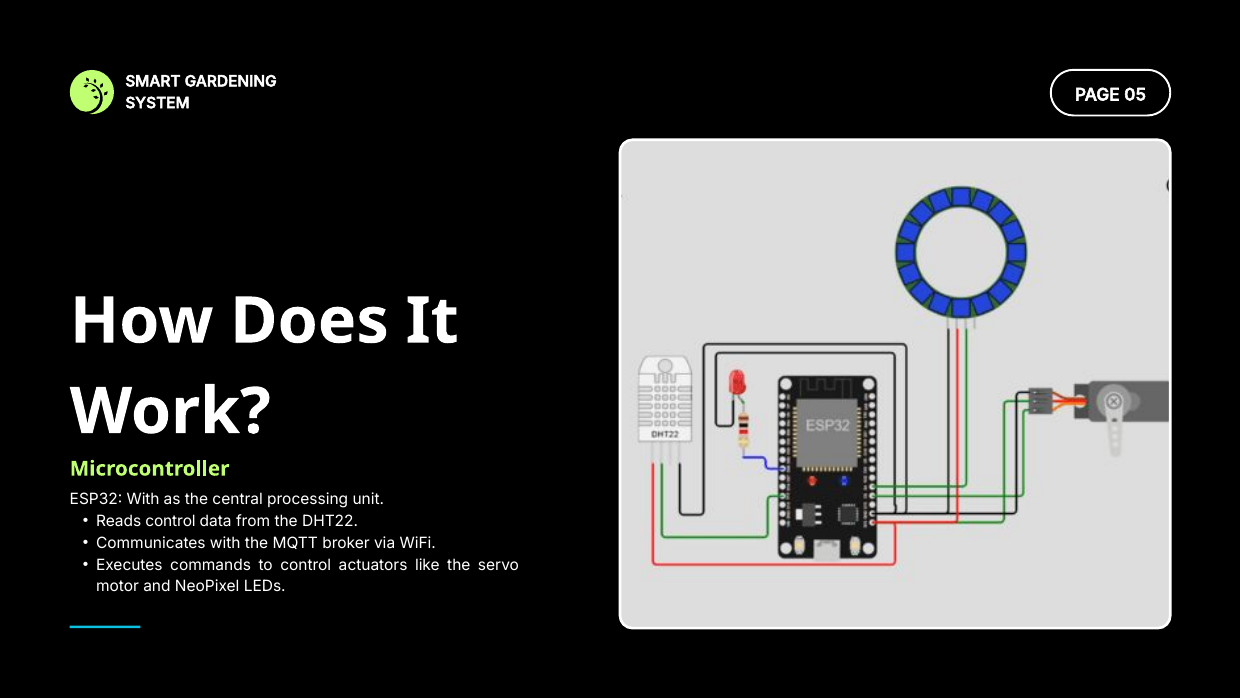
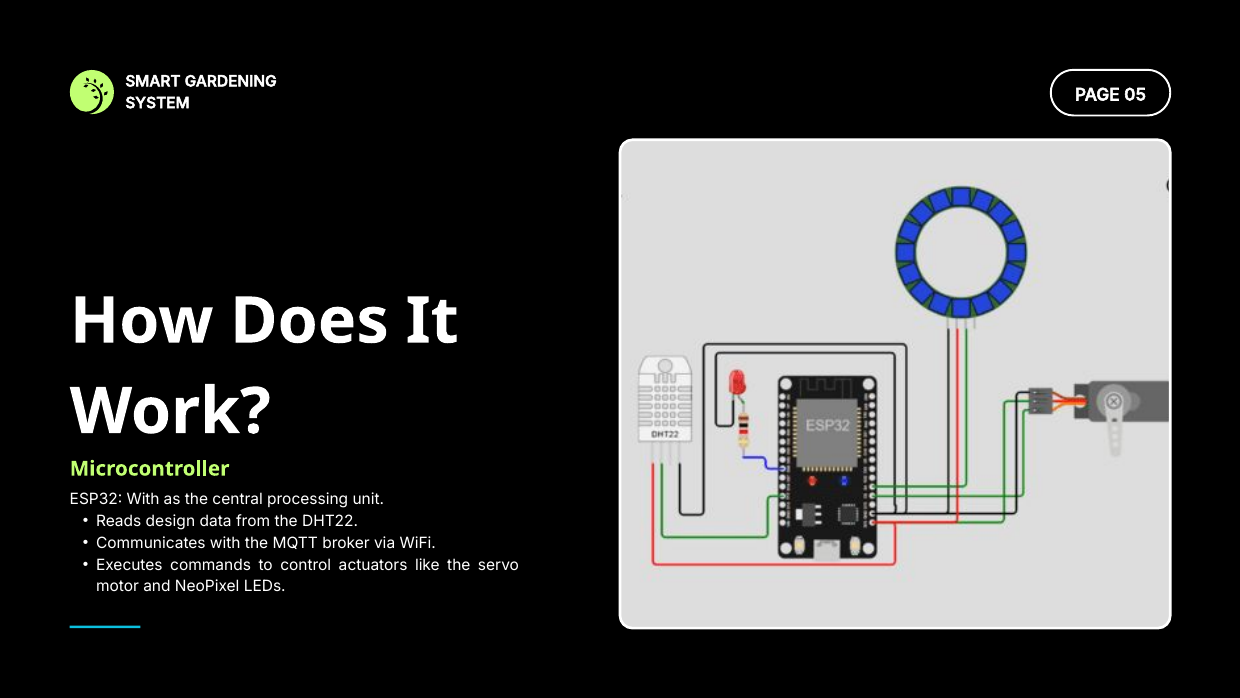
Reads control: control -> design
